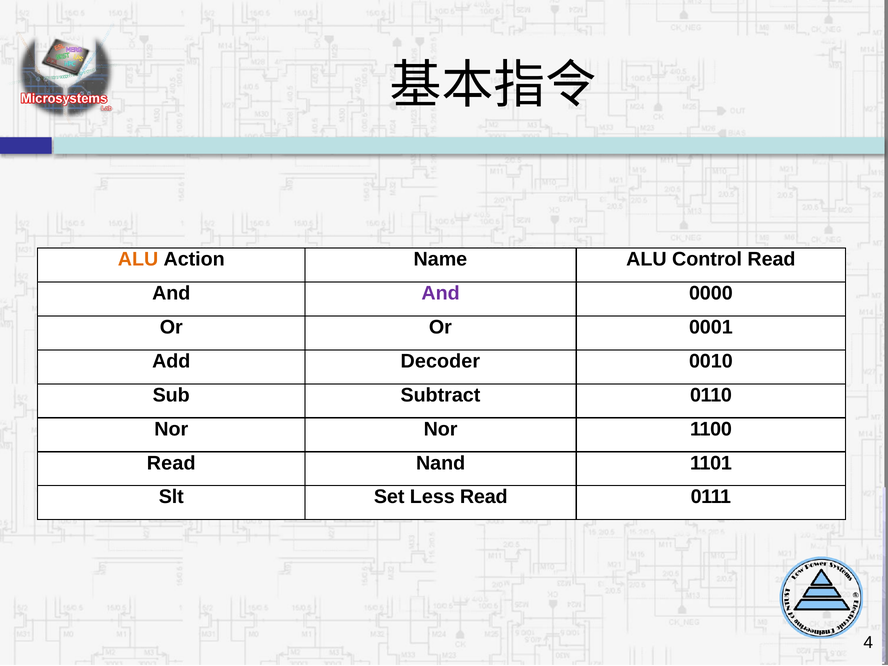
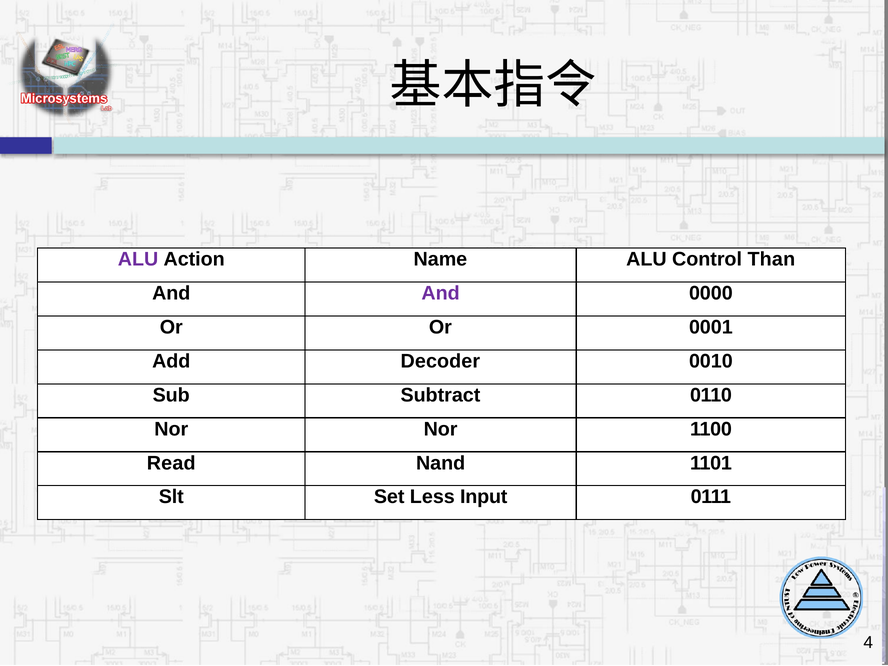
ALU at (138, 259) colour: orange -> purple
Control Read: Read -> Than
Less Read: Read -> Input
